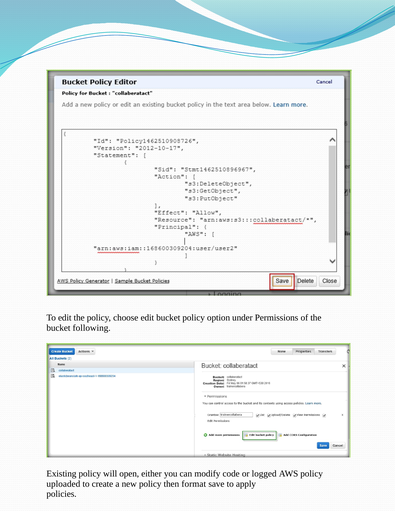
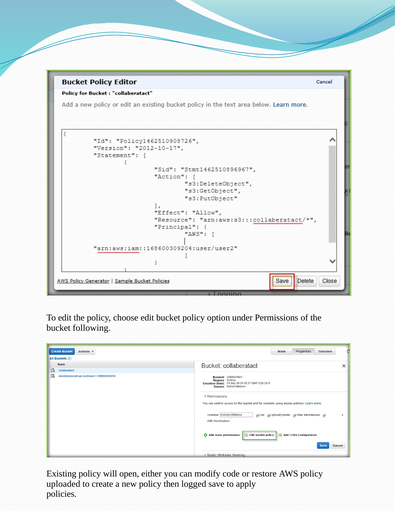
logged: logged -> restore
format: format -> logged
